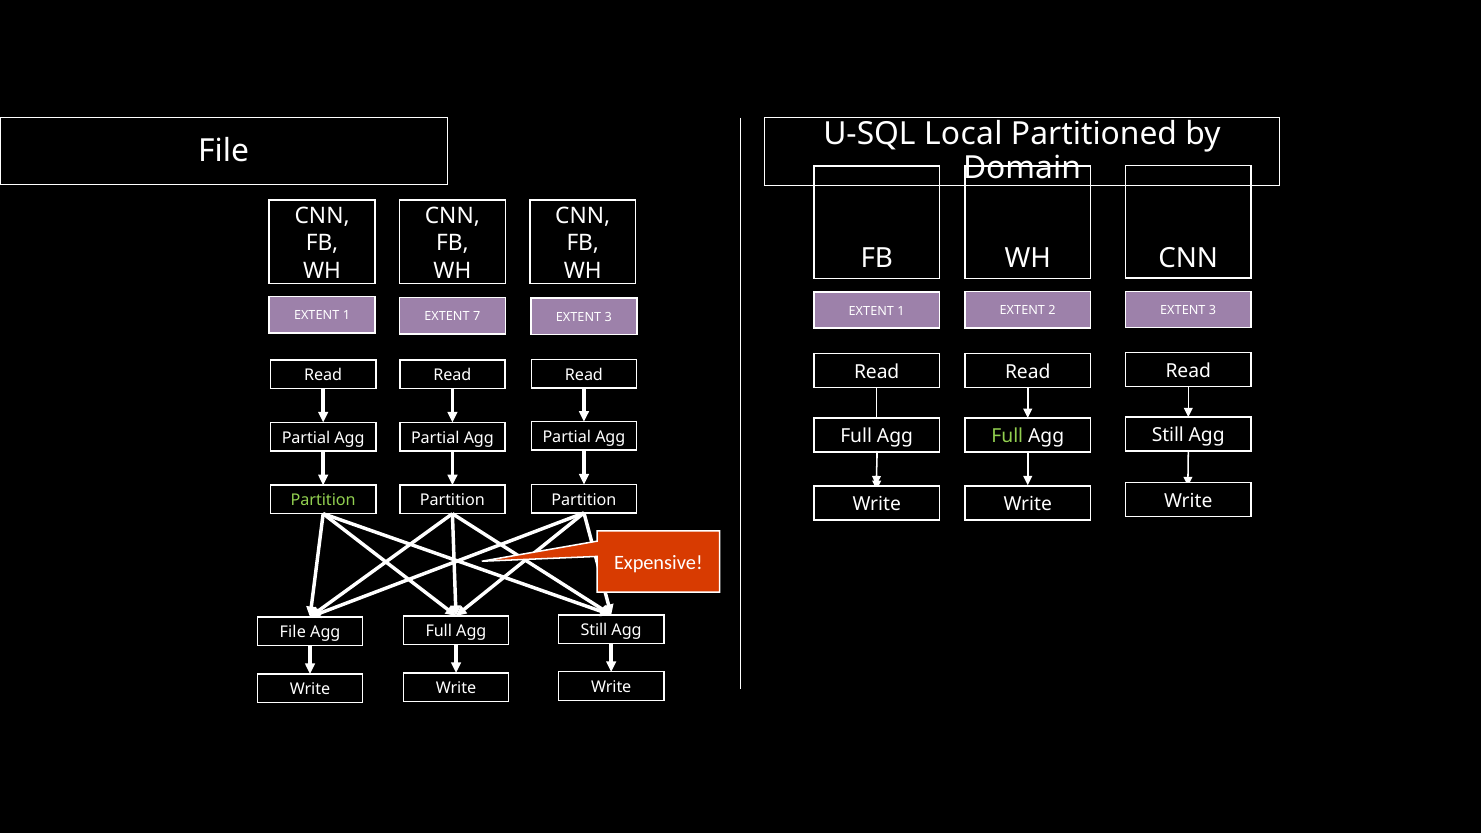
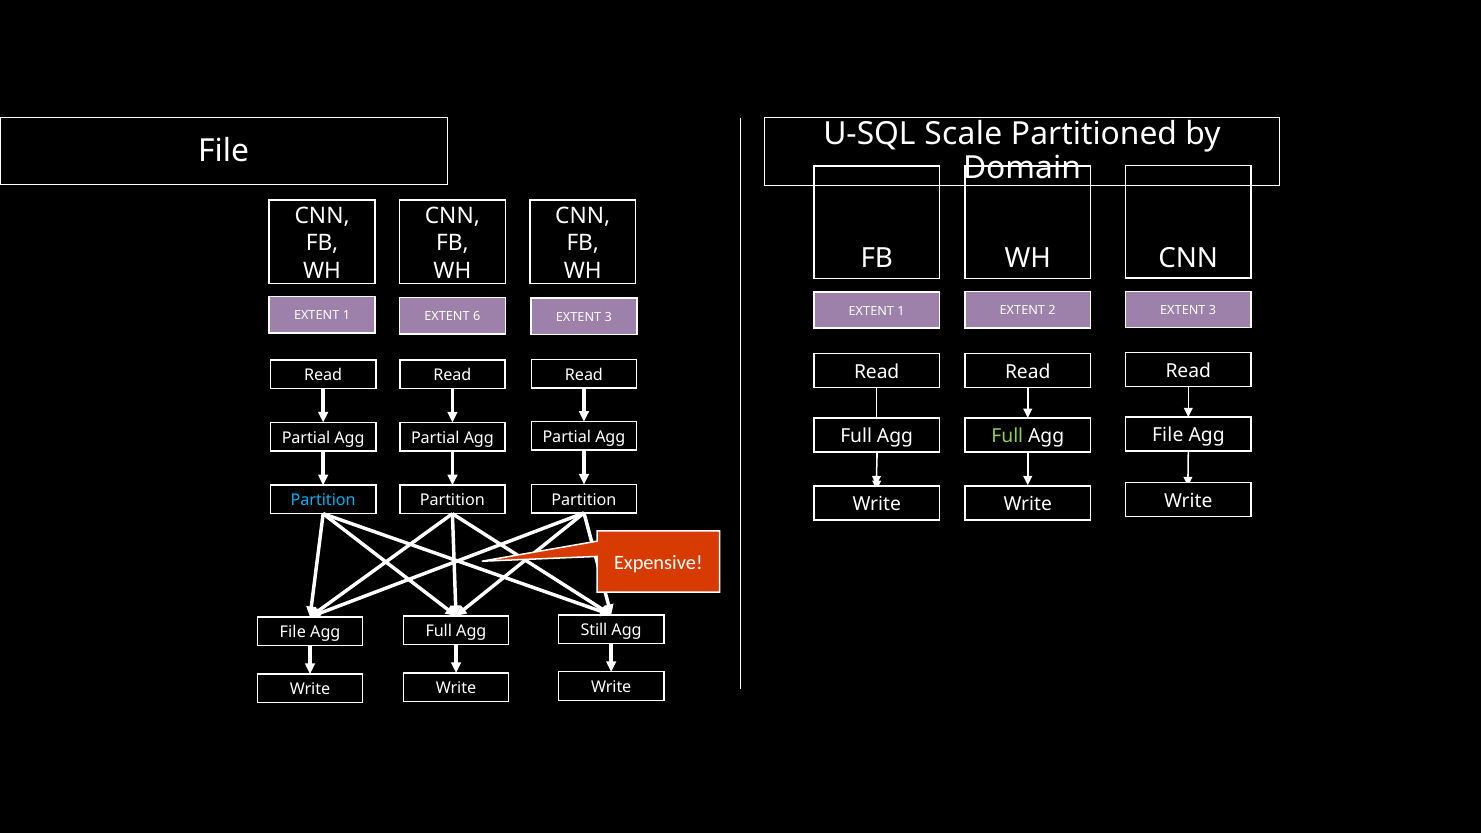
Local: Local -> Scale
7: 7 -> 6
Still at (1168, 435): Still -> File
Partition at (323, 501) colour: light green -> light blue
